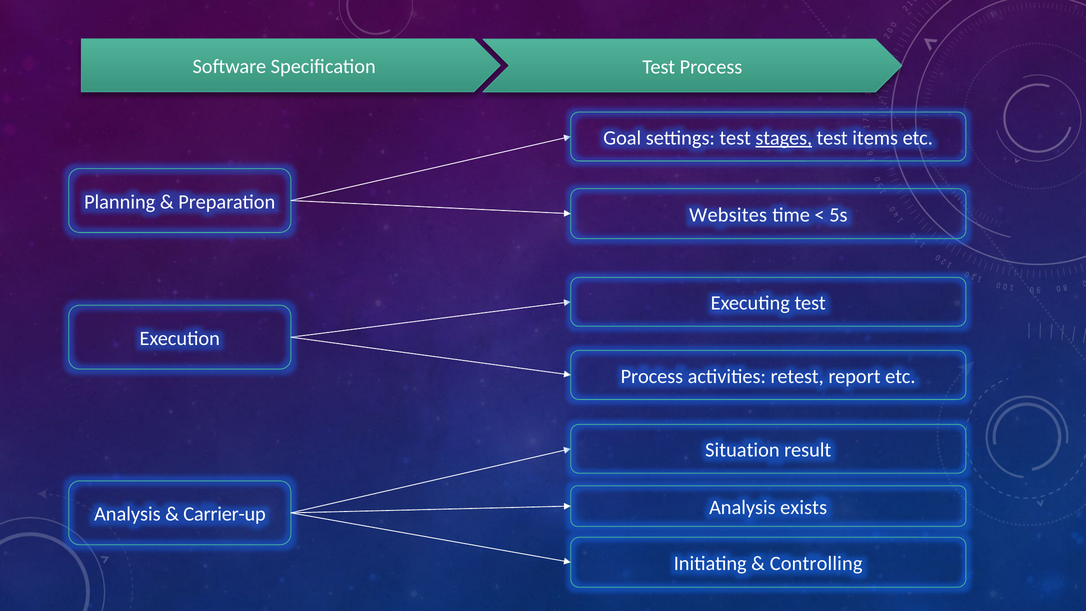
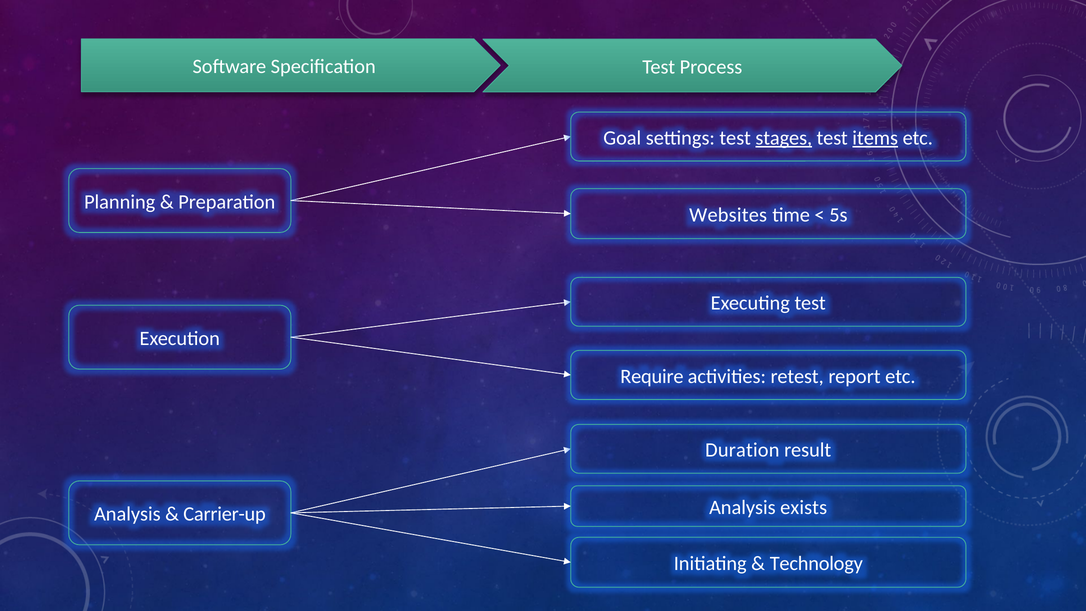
items underline: none -> present
Process at (652, 376): Process -> Require
Situation: Situation -> Duration
Controlling: Controlling -> Technology
